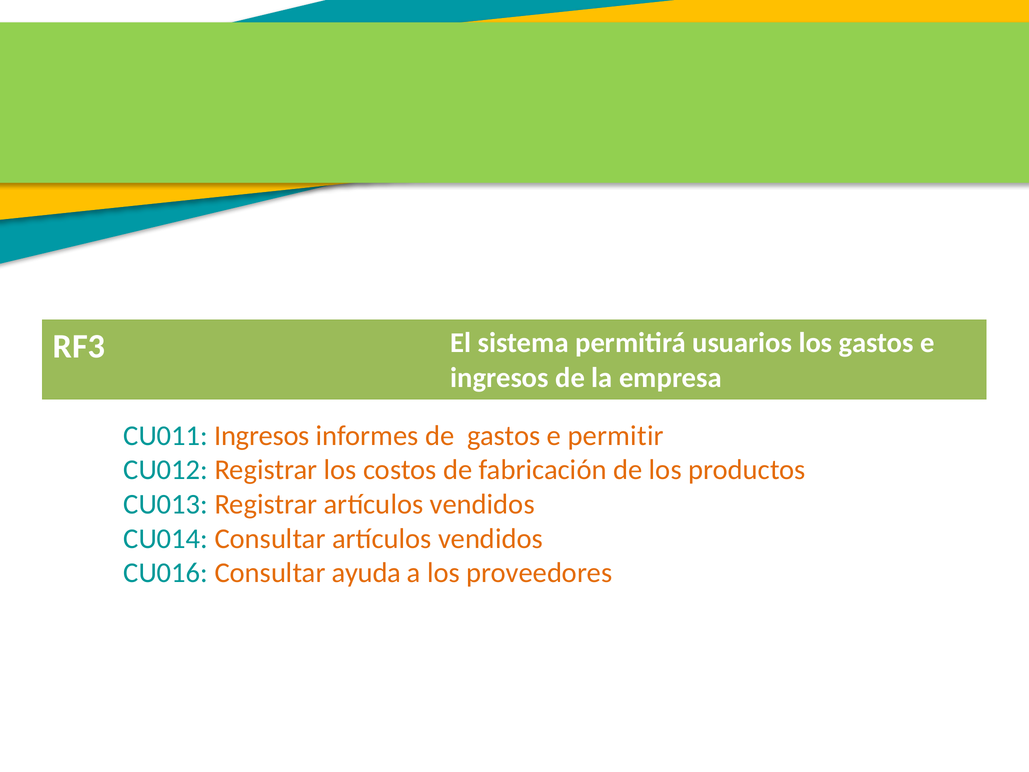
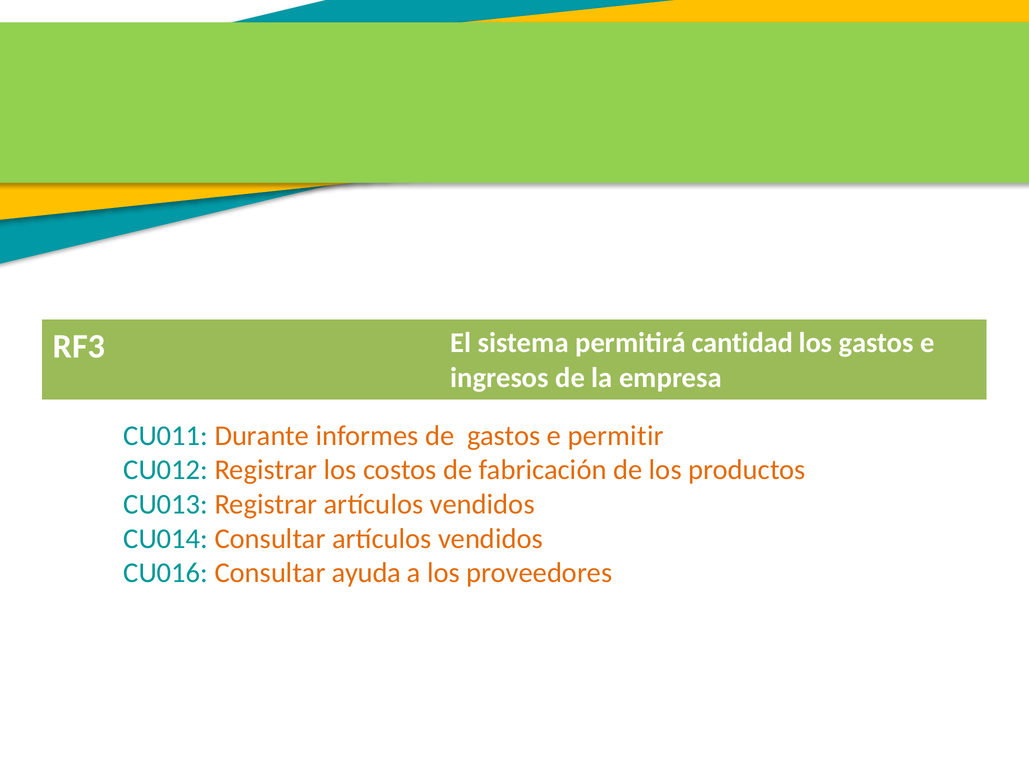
usuarios: usuarios -> cantidad
CU011 Ingresos: Ingresos -> Durante
